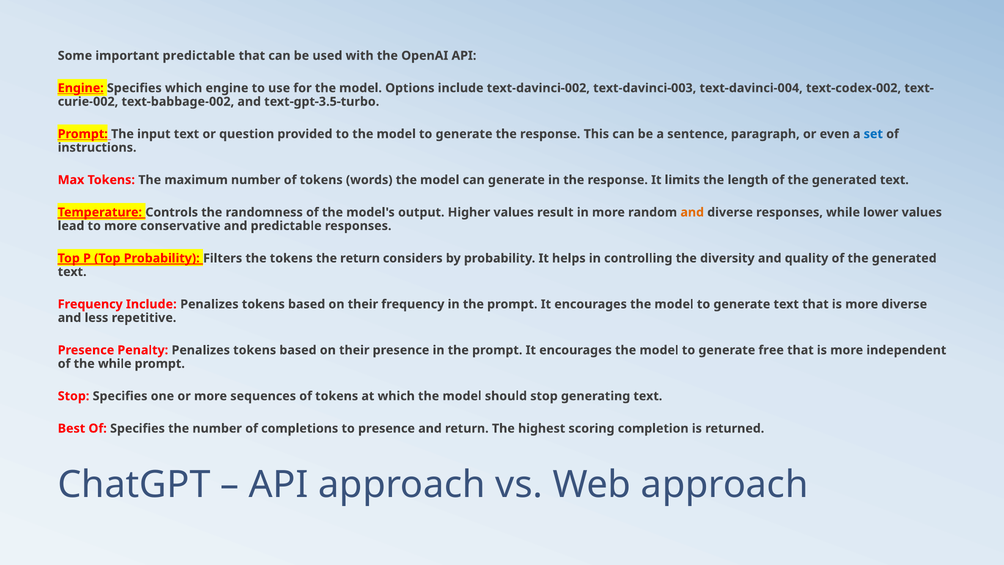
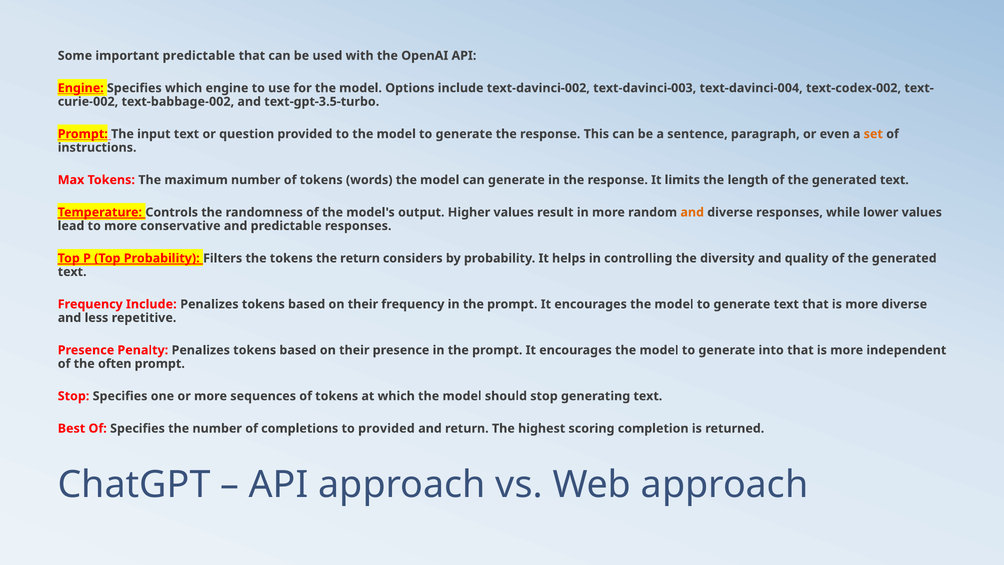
set colour: blue -> orange
free: free -> into
the while: while -> often
to presence: presence -> provided
